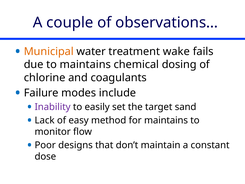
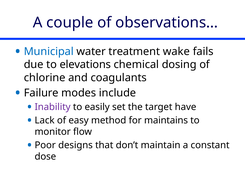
Municipal colour: orange -> blue
to maintains: maintains -> elevations
sand: sand -> have
